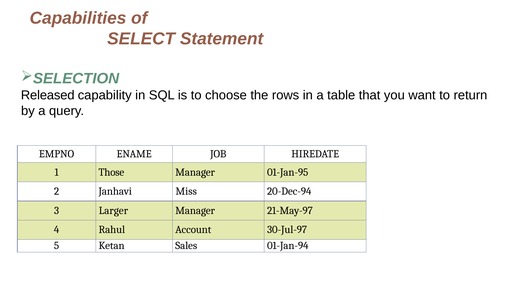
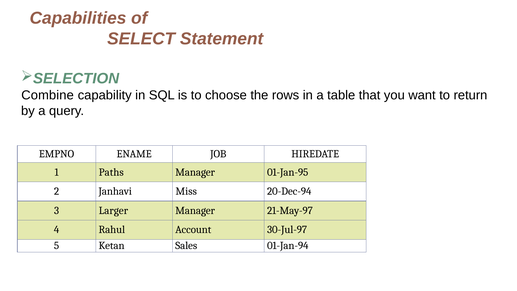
Released: Released -> Combine
Those: Those -> Paths
